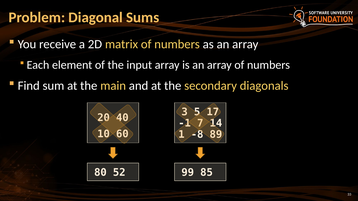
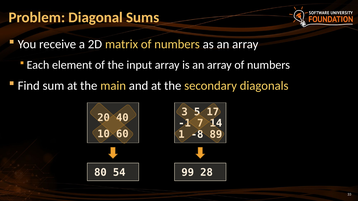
52: 52 -> 54
85: 85 -> 28
